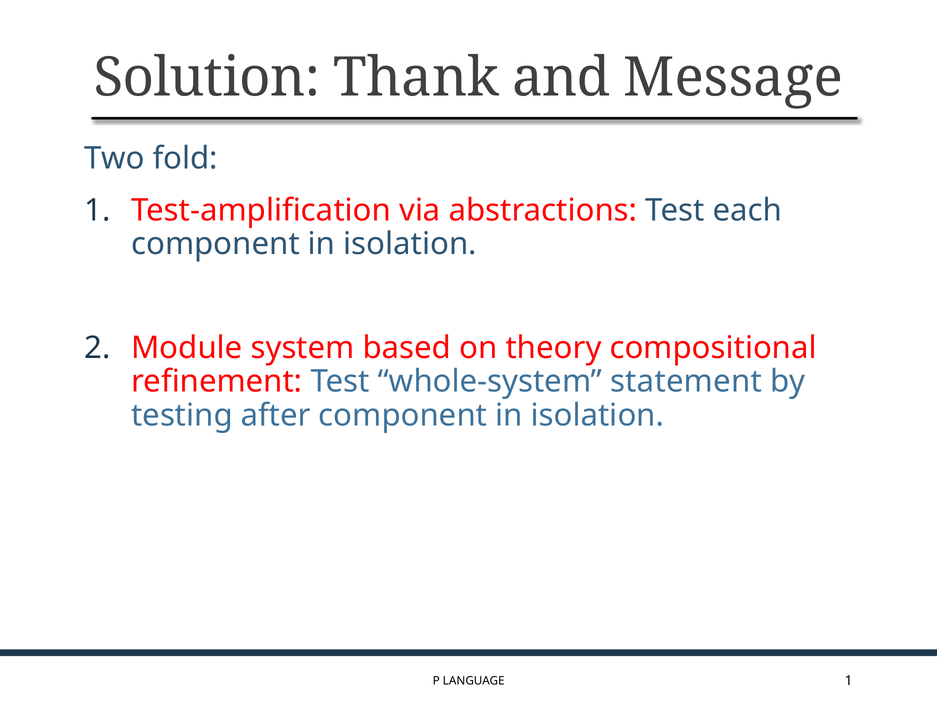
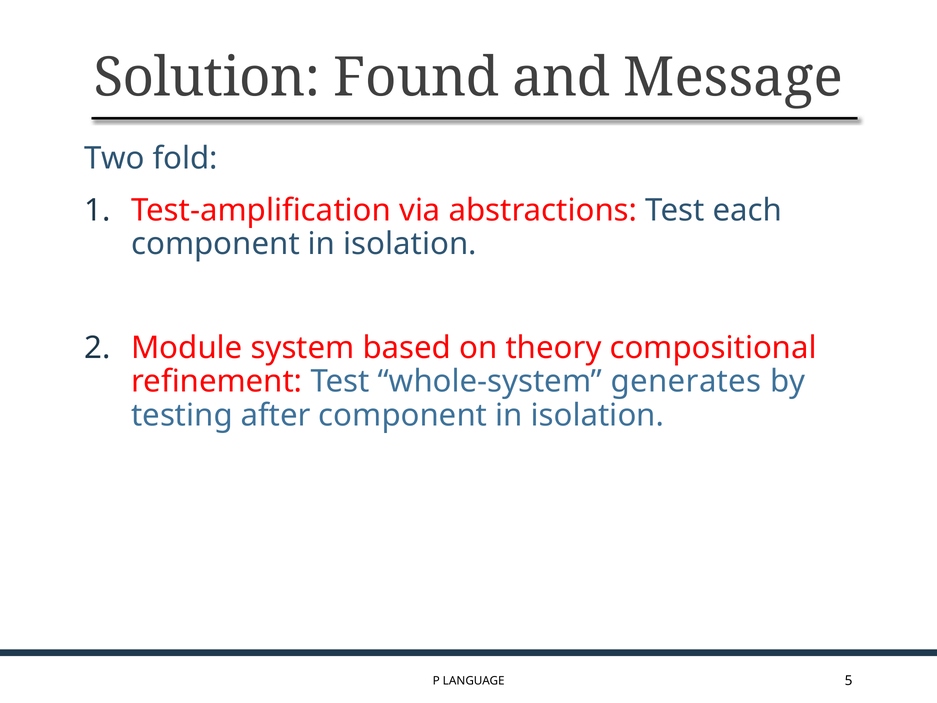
Thank: Thank -> Found
statement: statement -> generates
LANGUAGE 1: 1 -> 5
